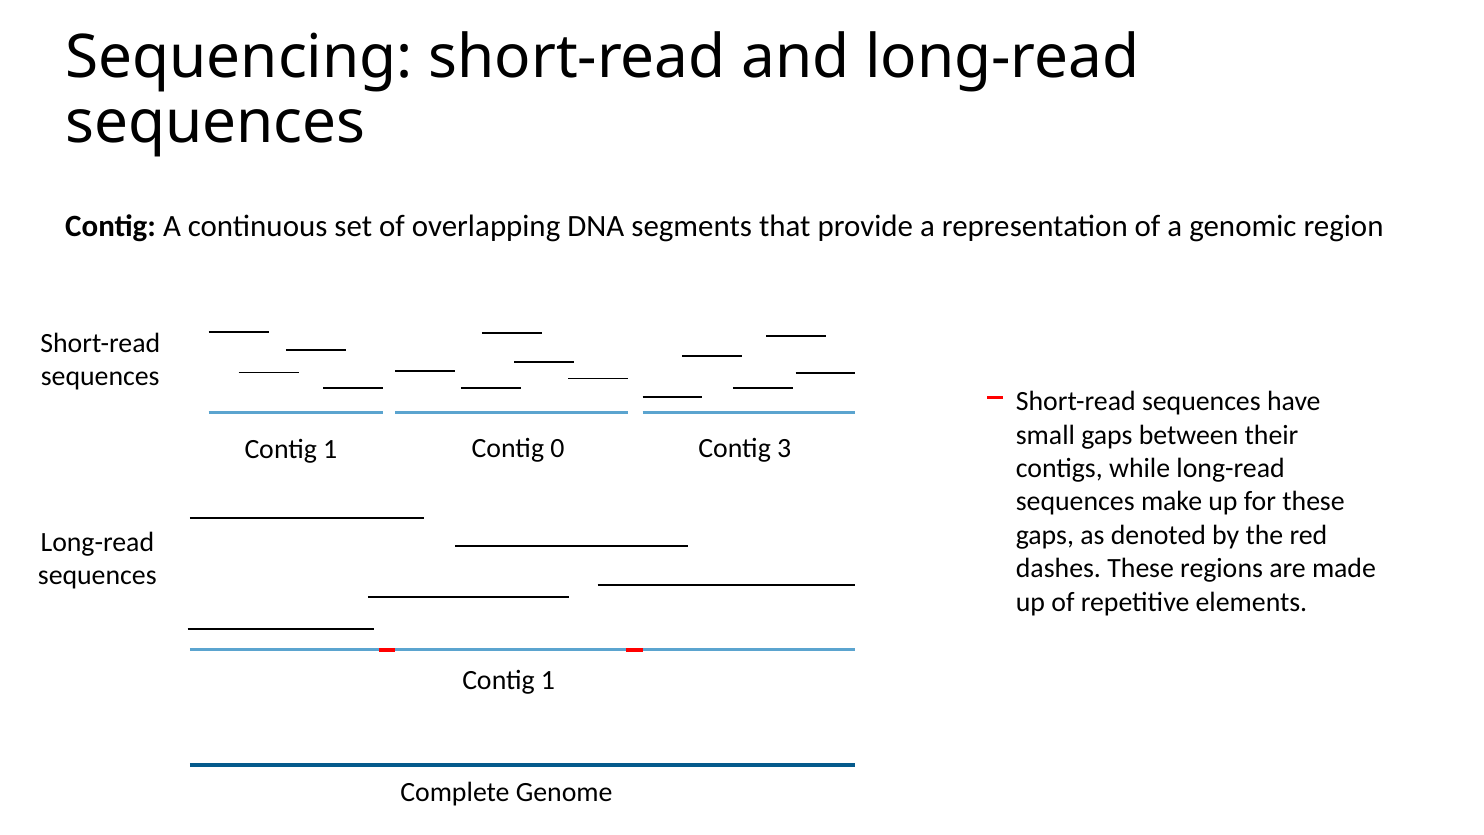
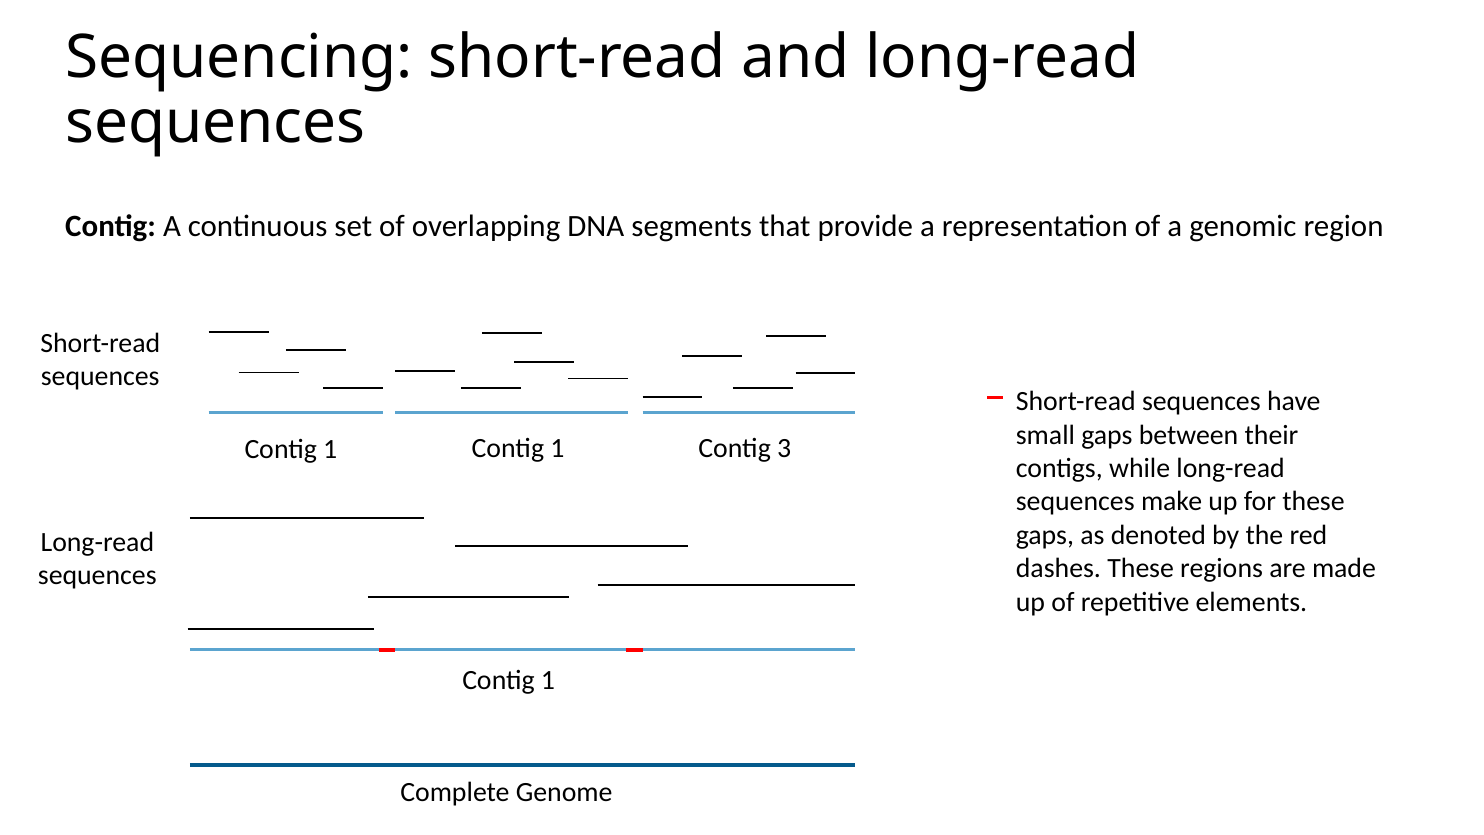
1 Contig 0: 0 -> 1
